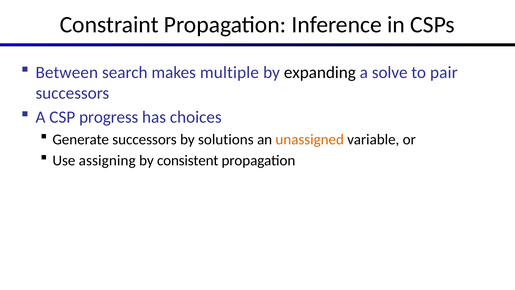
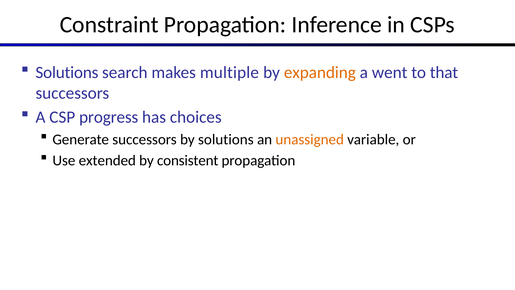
Between at (67, 72): Between -> Solutions
expanding colour: black -> orange
solve: solve -> went
pair: pair -> that
assigning: assigning -> extended
